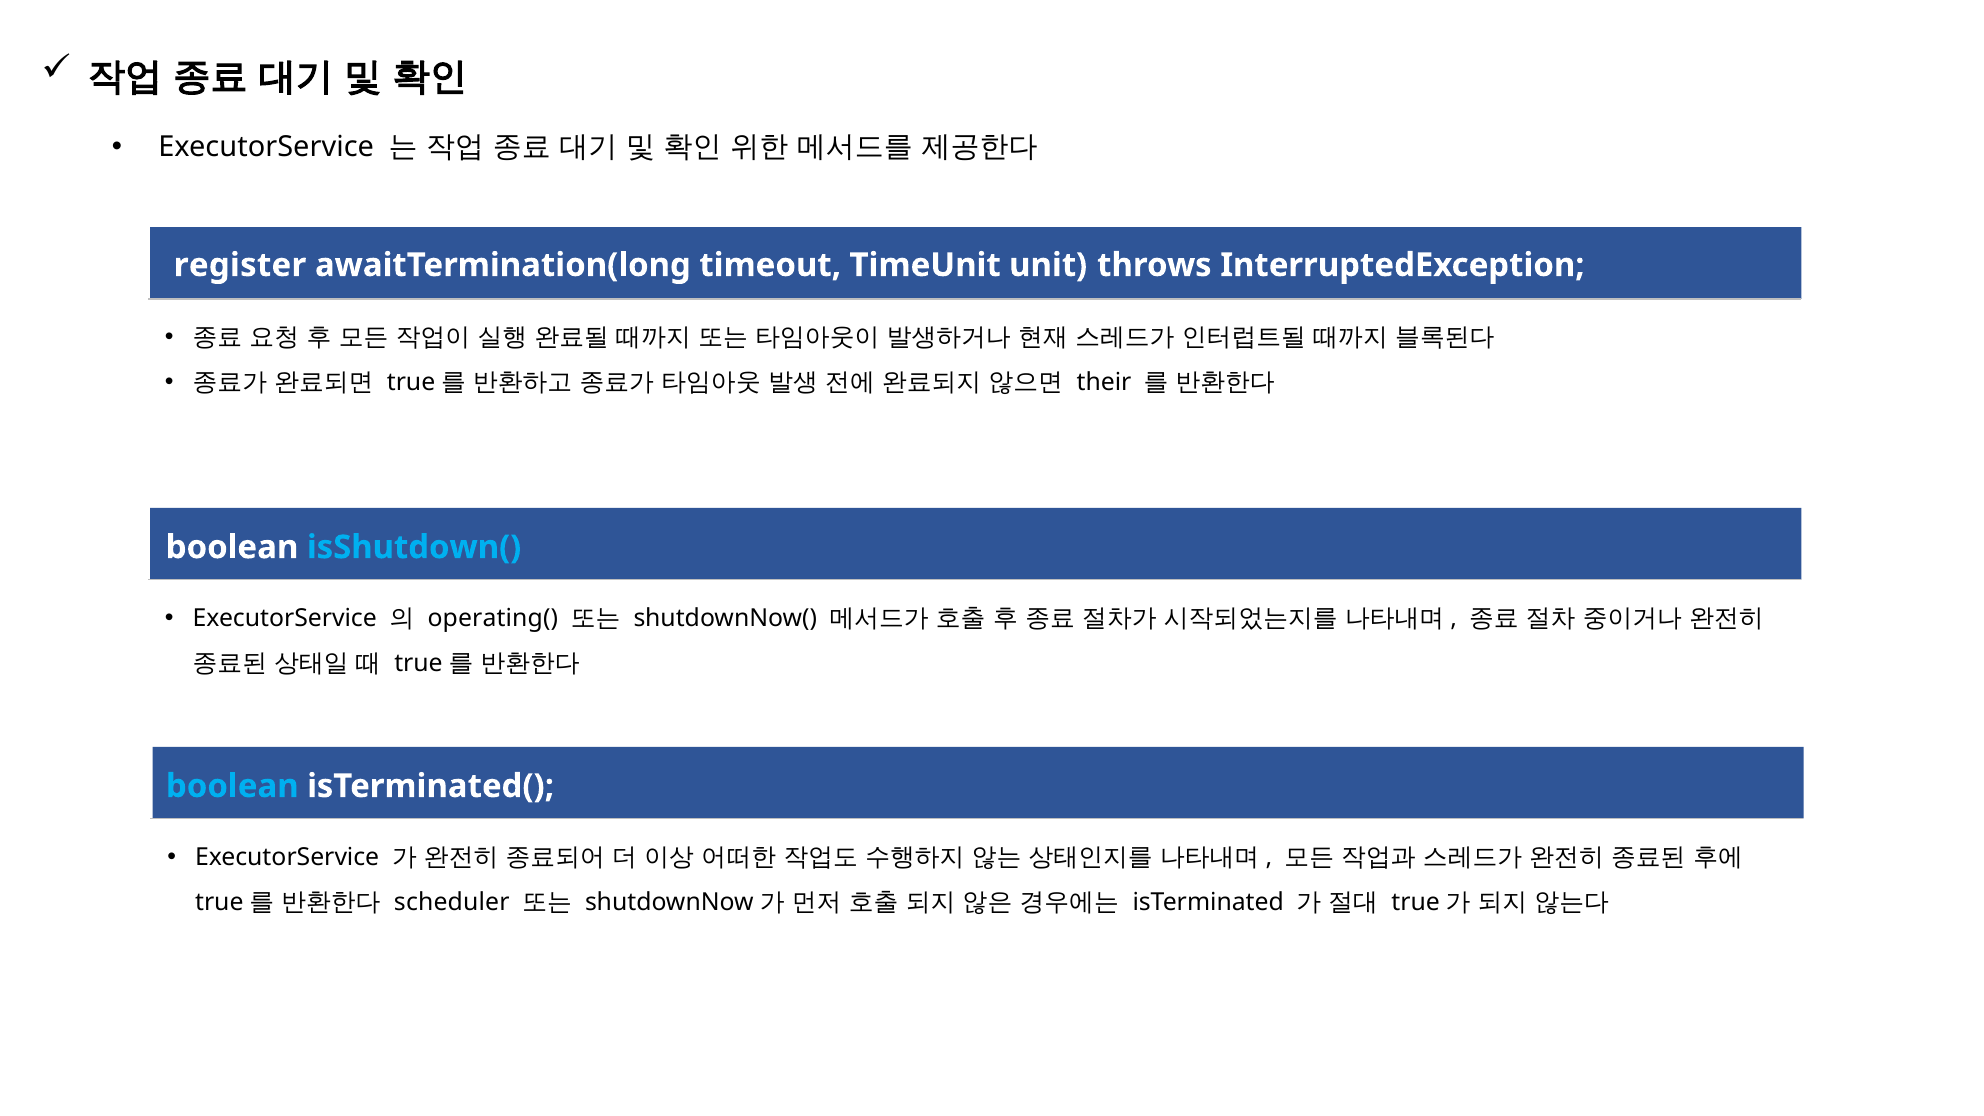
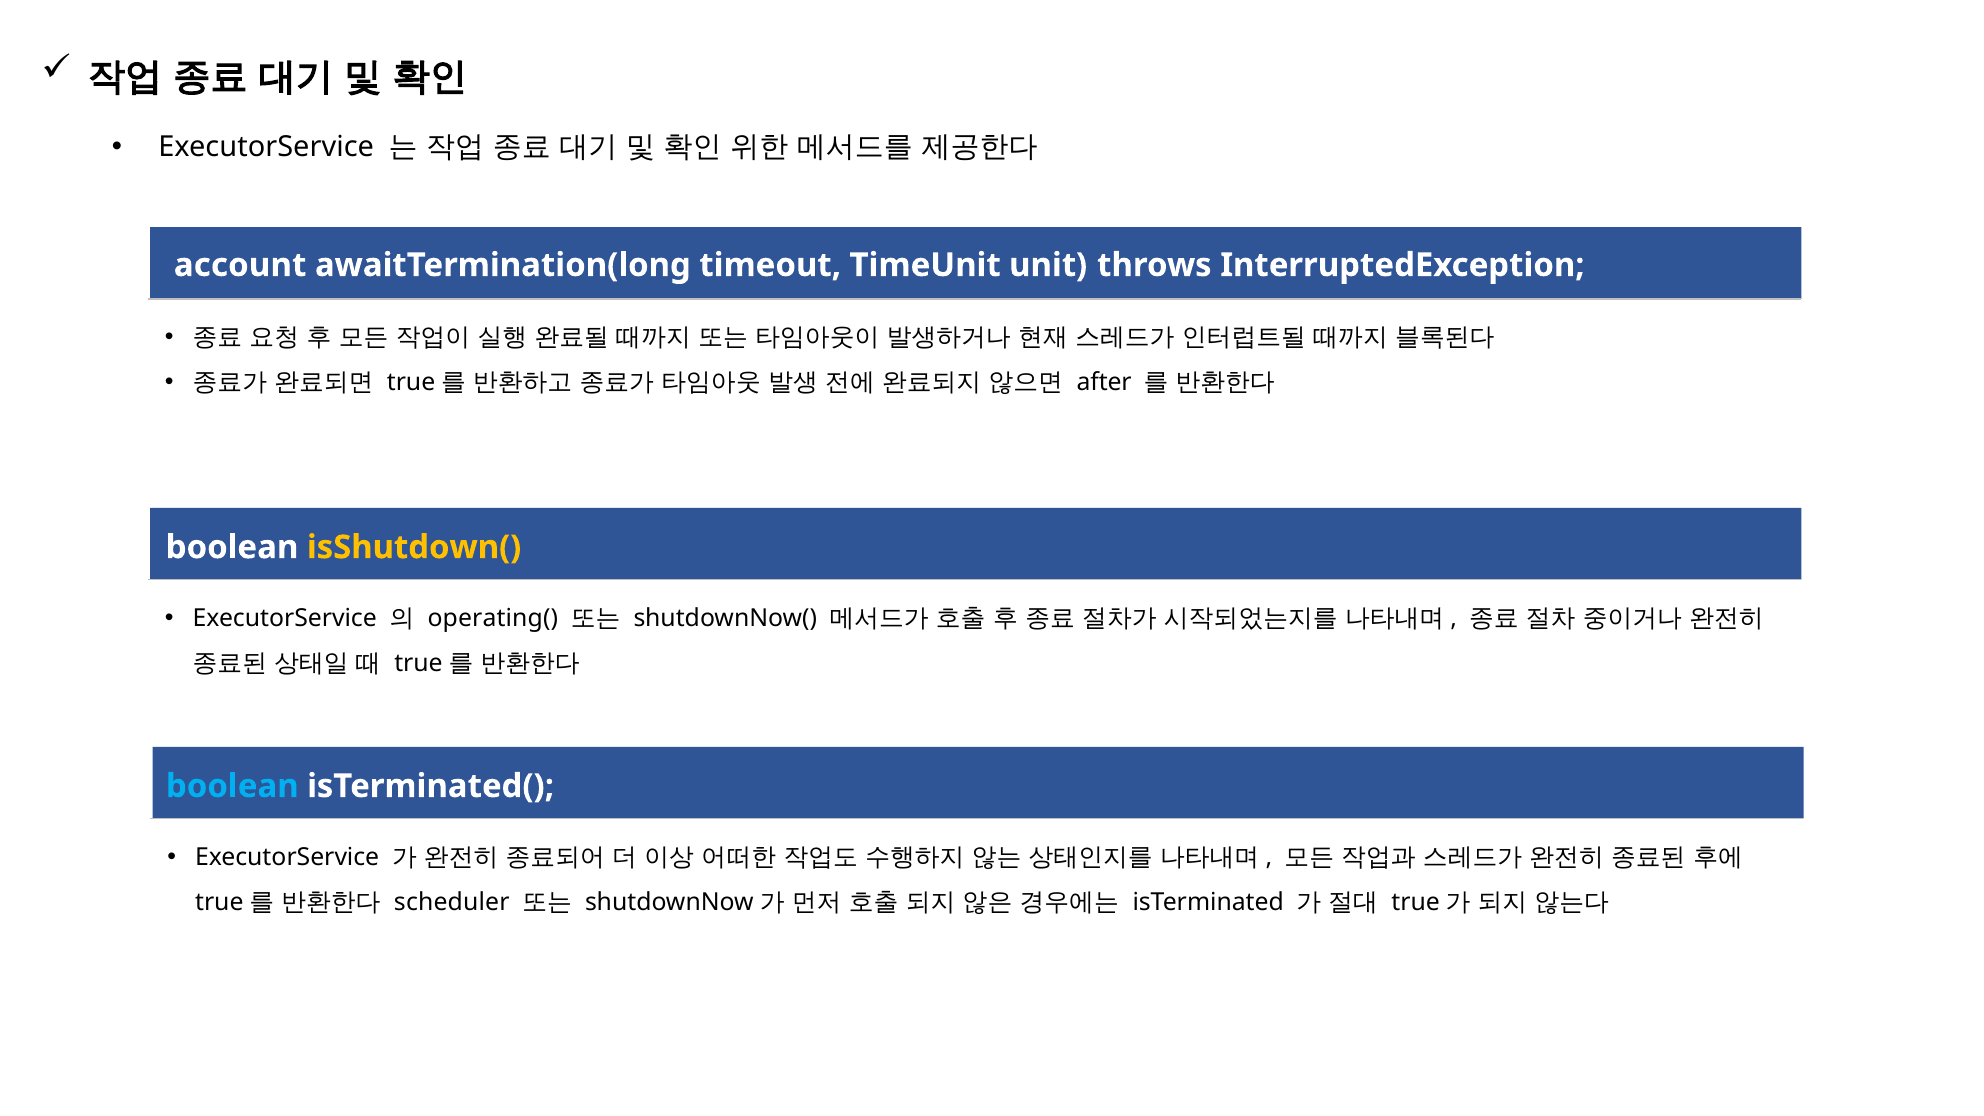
register: register -> account
their: their -> after
isShutdown( colour: light blue -> yellow
